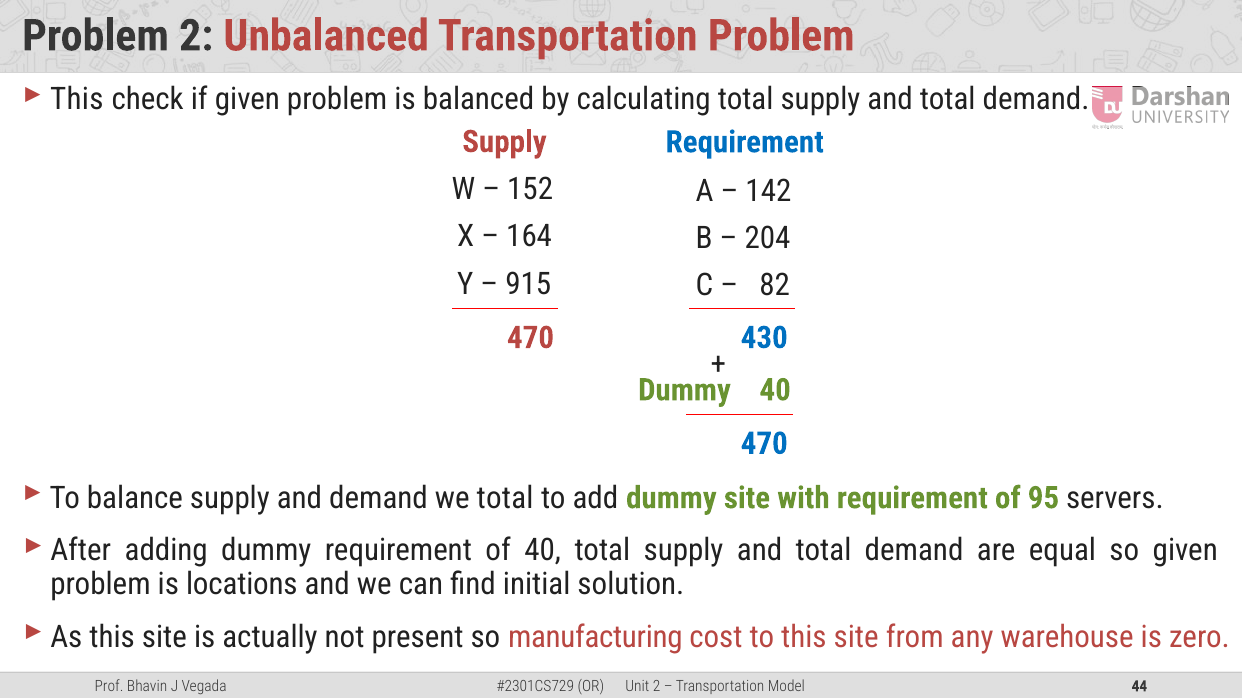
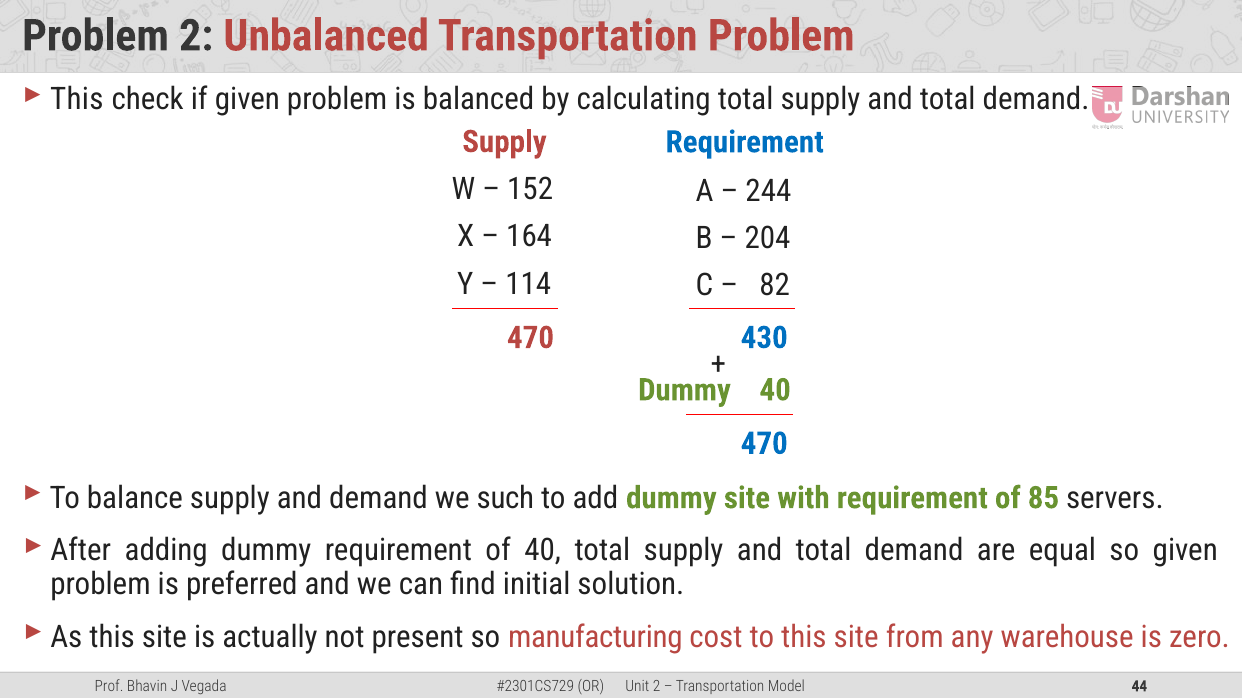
142: 142 -> 244
915: 915 -> 114
we total: total -> such
95: 95 -> 85
locations: locations -> preferred
